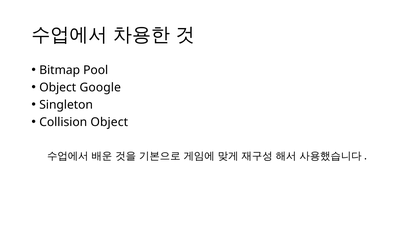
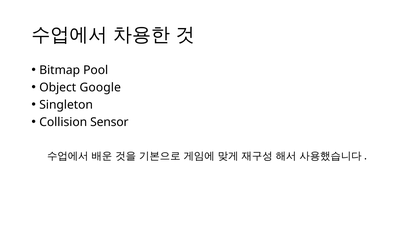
Collision Object: Object -> Sensor
